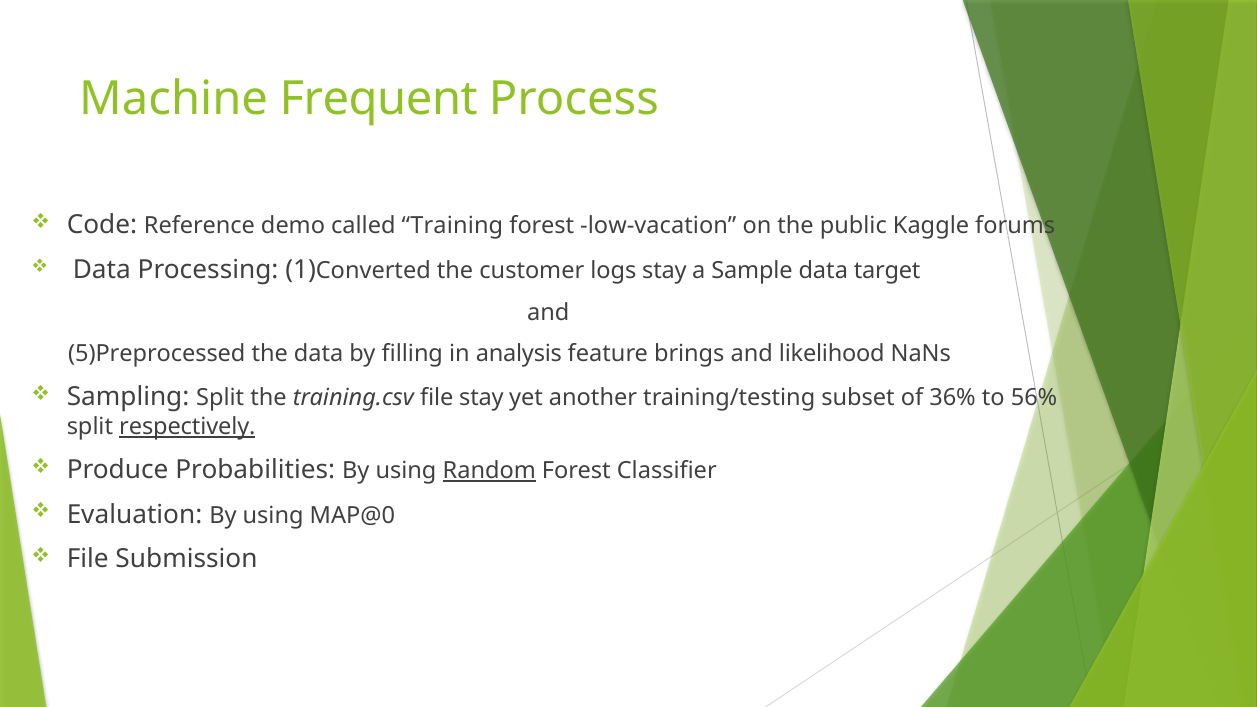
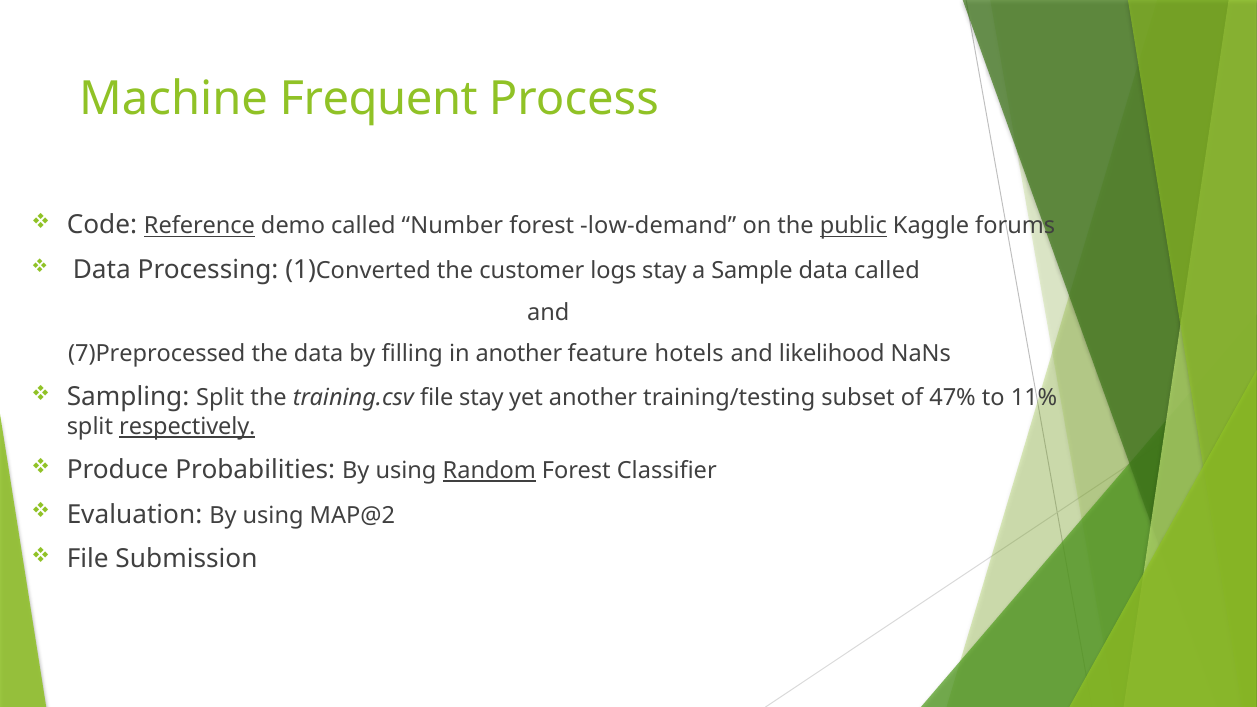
Reference underline: none -> present
Training: Training -> Number
low-vacation: low-vacation -> low-demand
public underline: none -> present
data target: target -> called
5)Preprocessed: 5)Preprocessed -> 7)Preprocessed
in analysis: analysis -> another
brings: brings -> hotels
36%: 36% -> 47%
56%: 56% -> 11%
MAP@0: MAP@0 -> MAP@2
